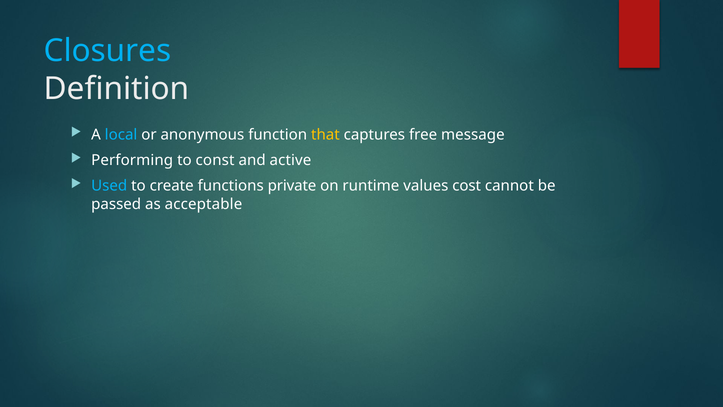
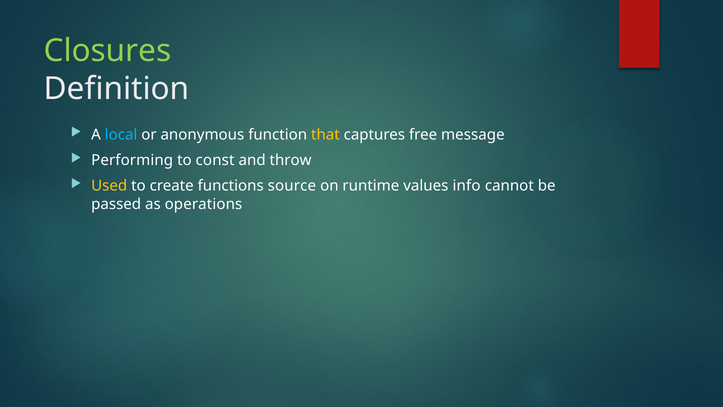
Closures colour: light blue -> light green
active: active -> throw
Used colour: light blue -> yellow
private: private -> source
cost: cost -> info
acceptable: acceptable -> operations
